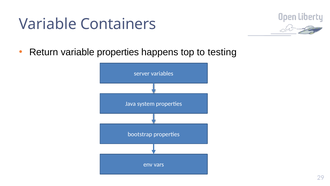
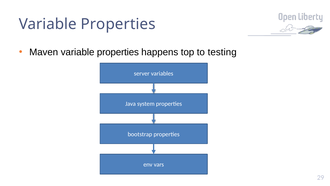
Containers at (118, 24): Containers -> Properties
Return: Return -> Maven
